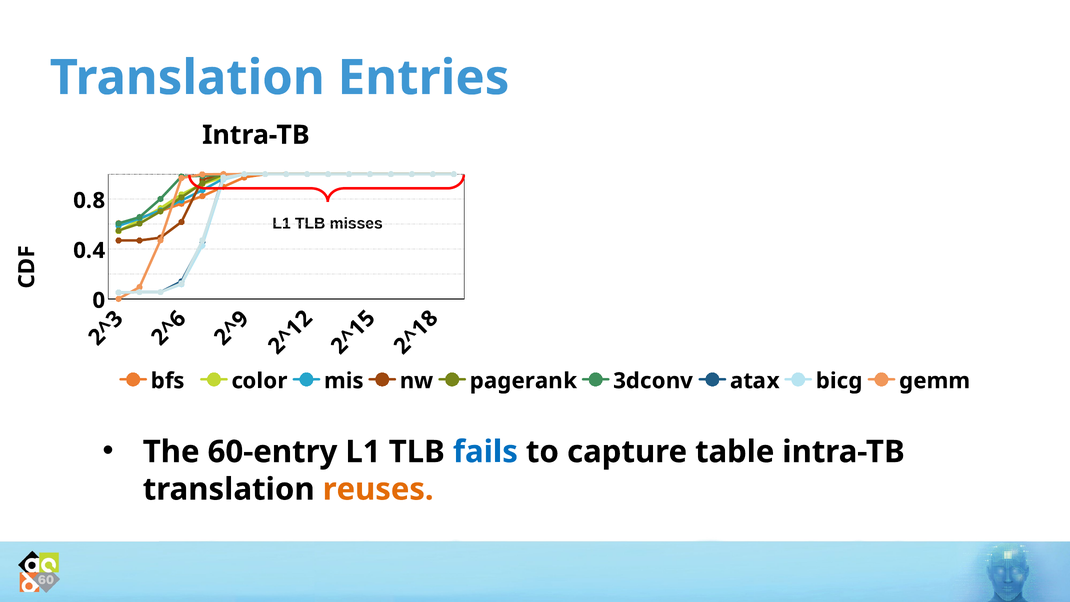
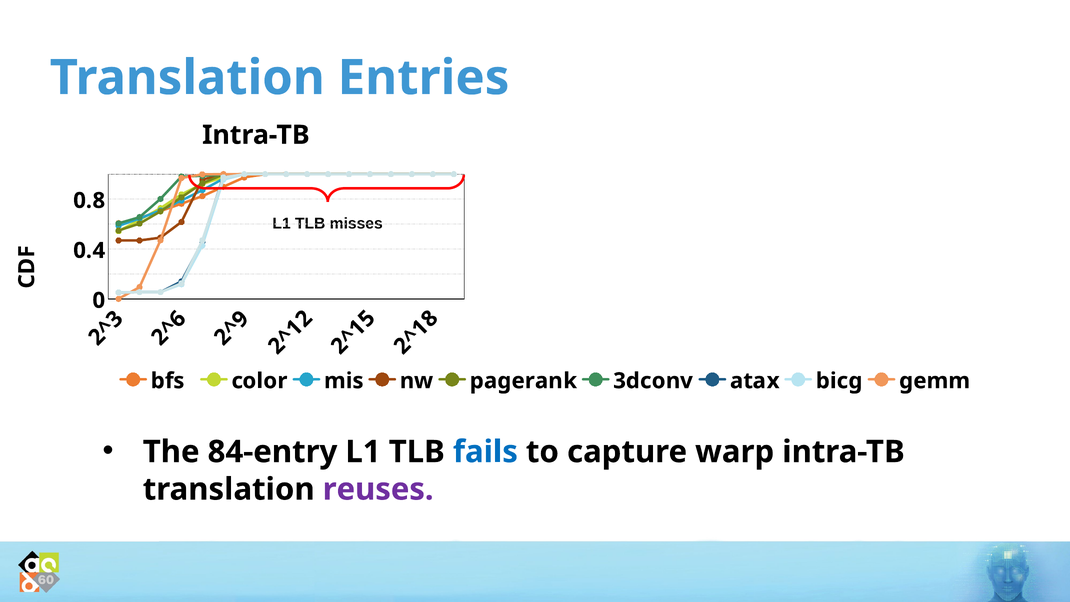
60-entry: 60-entry -> 84-entry
table: table -> warp
reuses colour: orange -> purple
